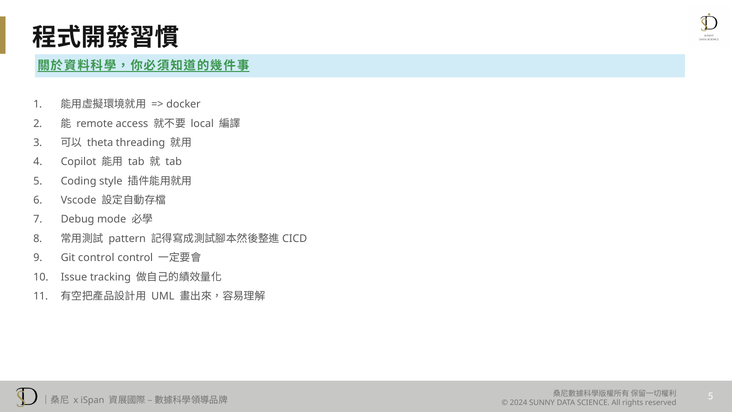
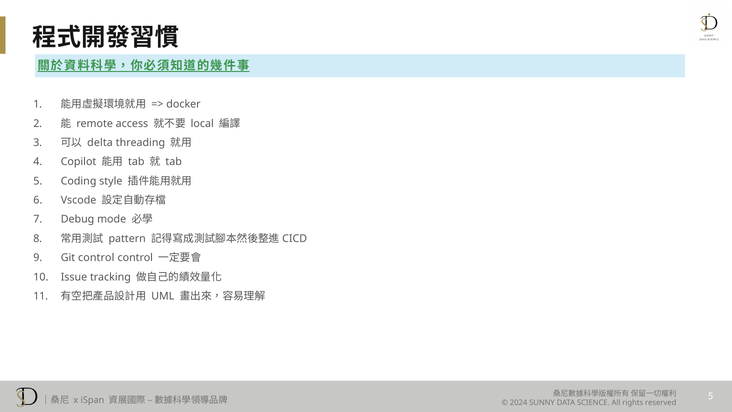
theta: theta -> delta
